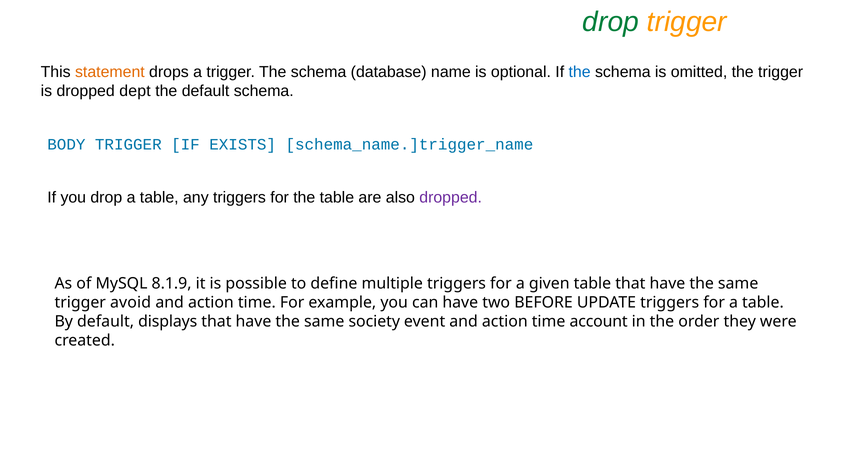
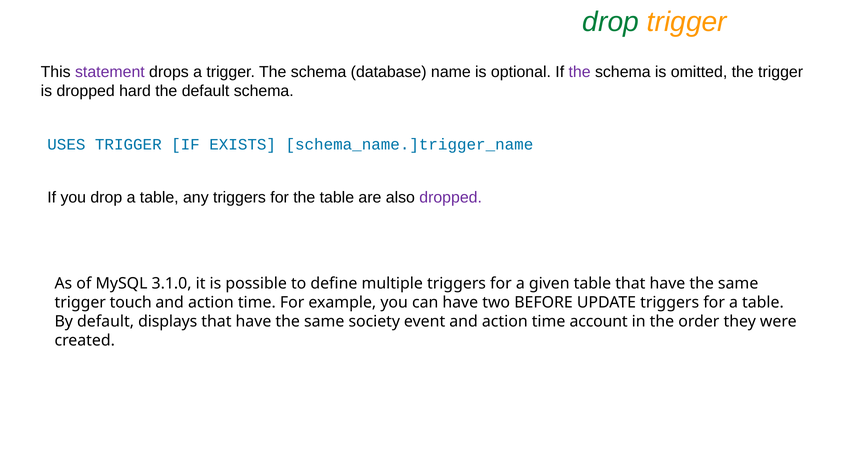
statement colour: orange -> purple
the at (580, 72) colour: blue -> purple
dept: dept -> hard
BODY: BODY -> USES
8.1.9: 8.1.9 -> 3.1.0
avoid: avoid -> touch
